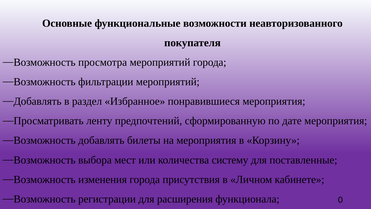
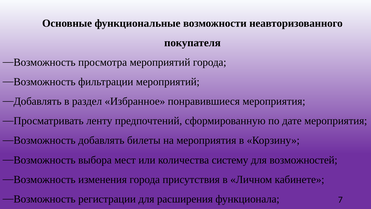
поставленные: поставленные -> возможностей
0: 0 -> 7
